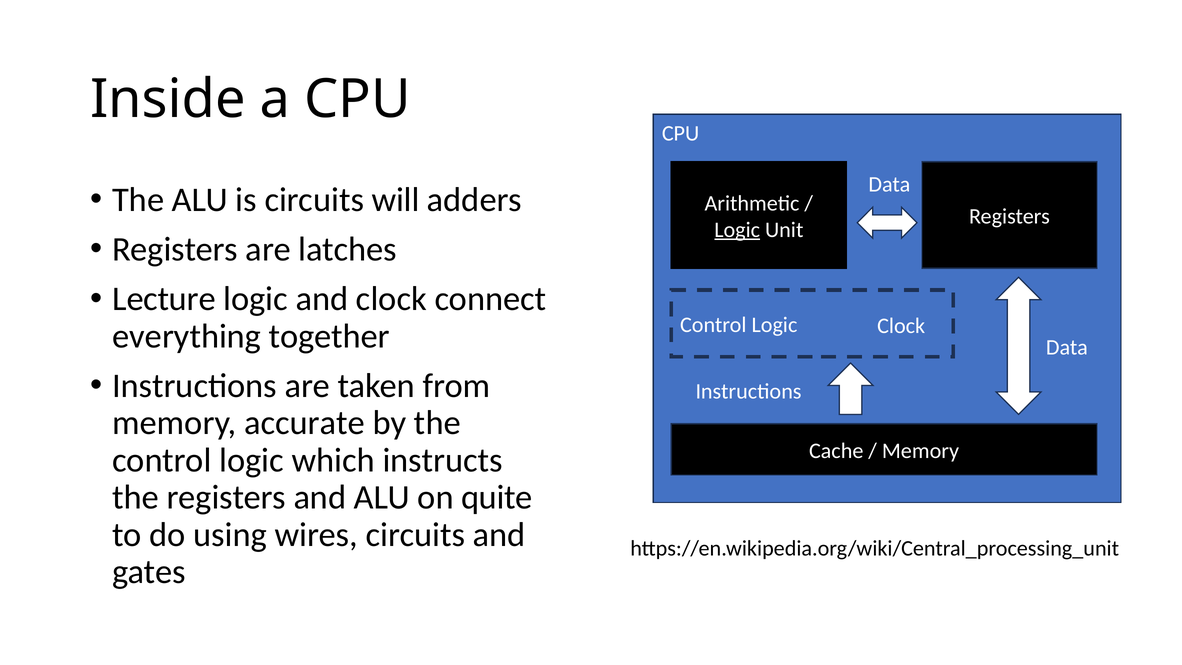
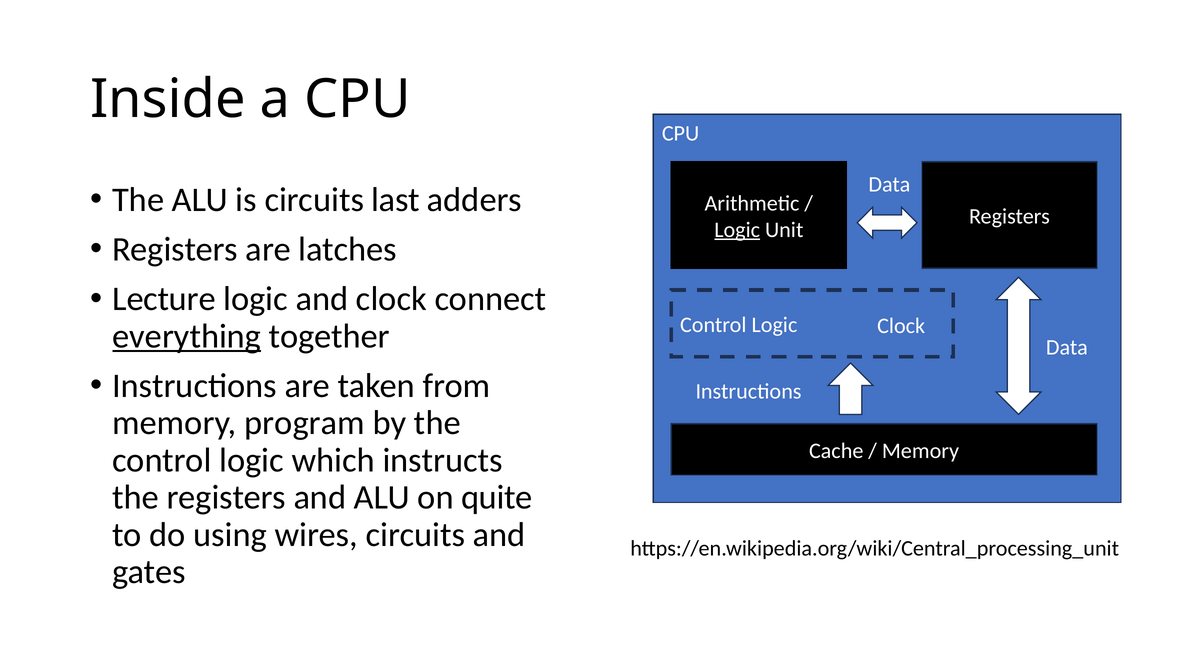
will: will -> last
everything underline: none -> present
accurate: accurate -> program
